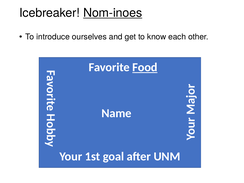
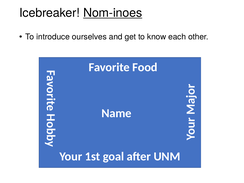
Food underline: present -> none
